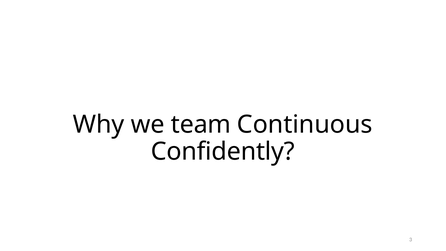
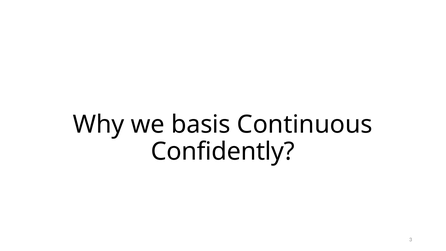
team: team -> basis
